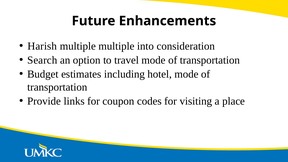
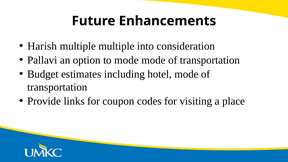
Search: Search -> Pallavi
to travel: travel -> mode
